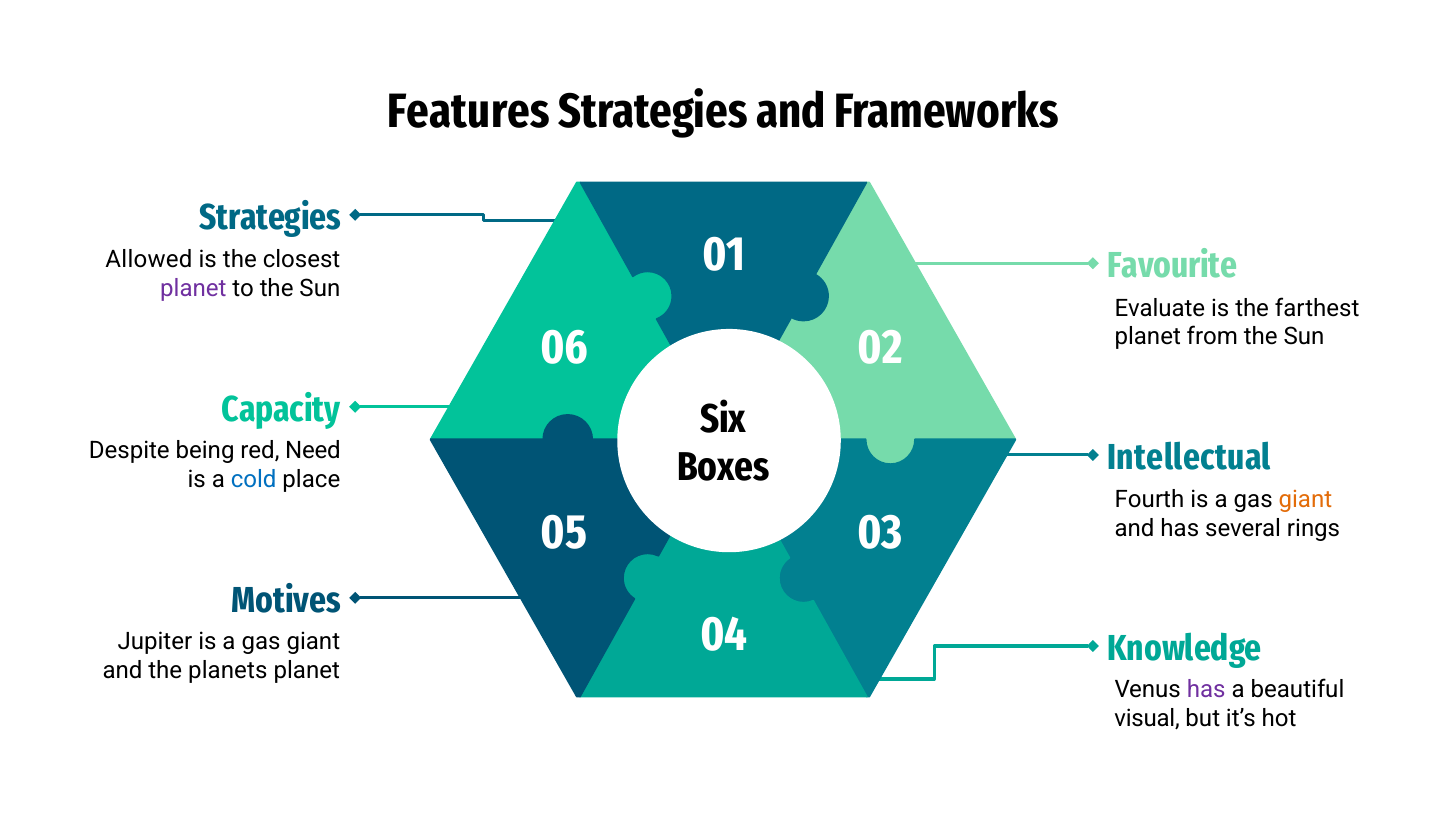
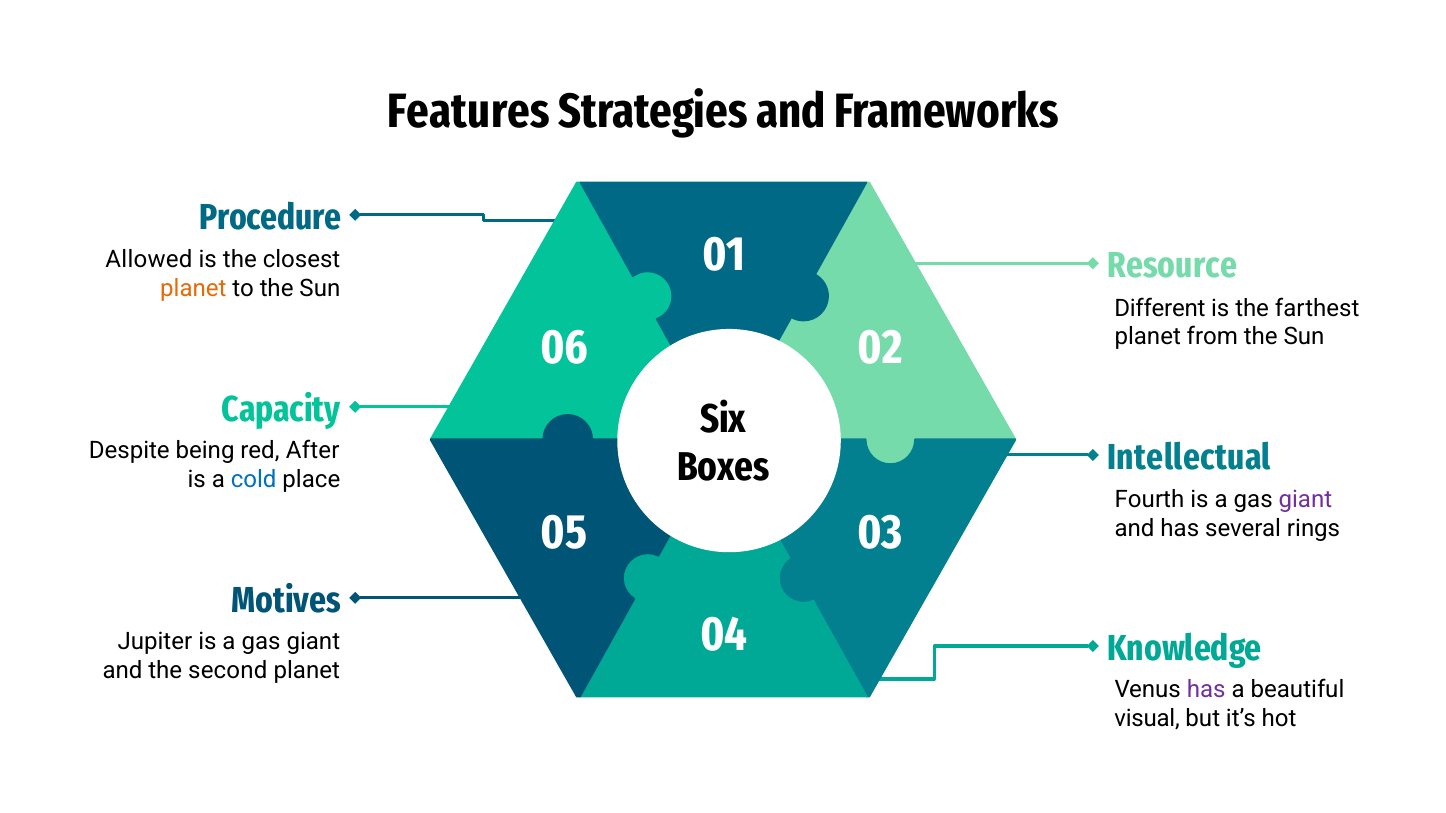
Strategies at (270, 218): Strategies -> Procedure
Favourite: Favourite -> Resource
planet at (193, 289) colour: purple -> orange
Evaluate: Evaluate -> Different
Need: Need -> After
giant at (1305, 499) colour: orange -> purple
planets: planets -> second
